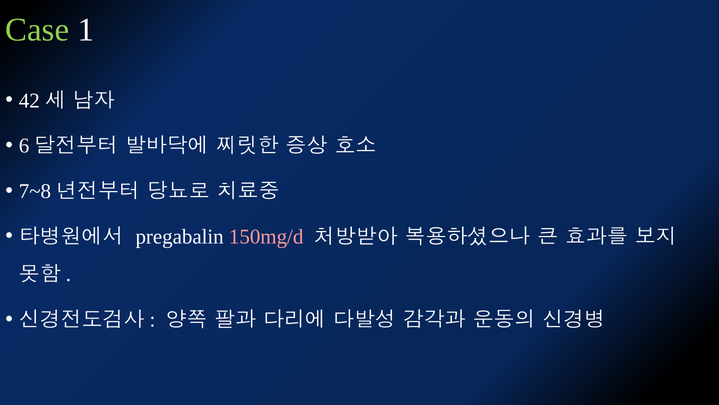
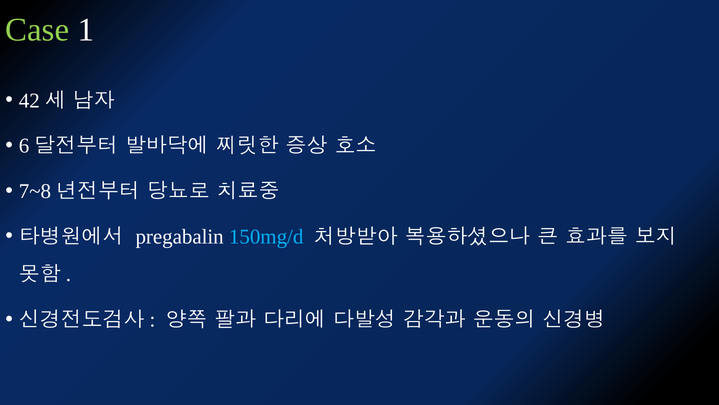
150mg/d colour: pink -> light blue
